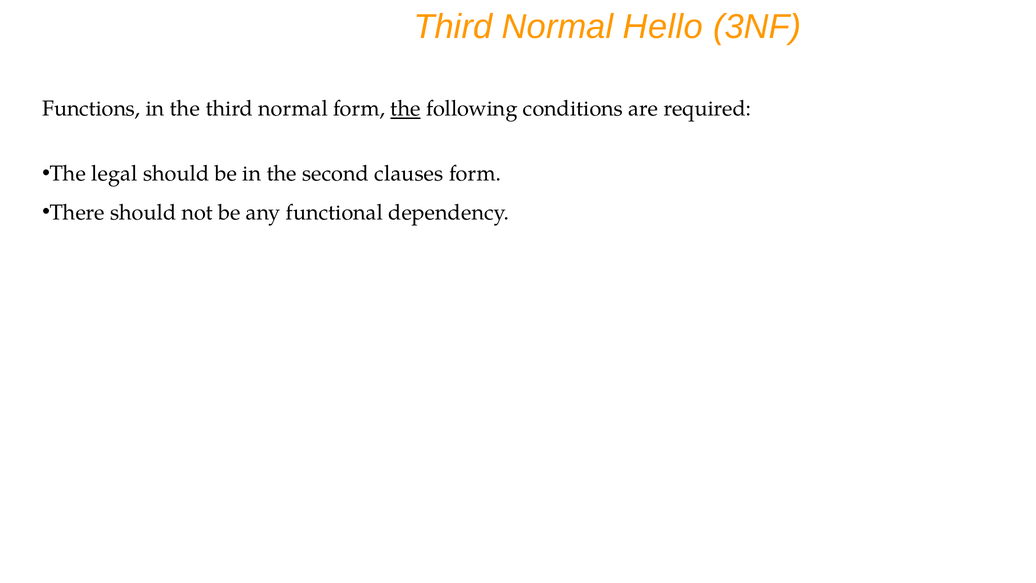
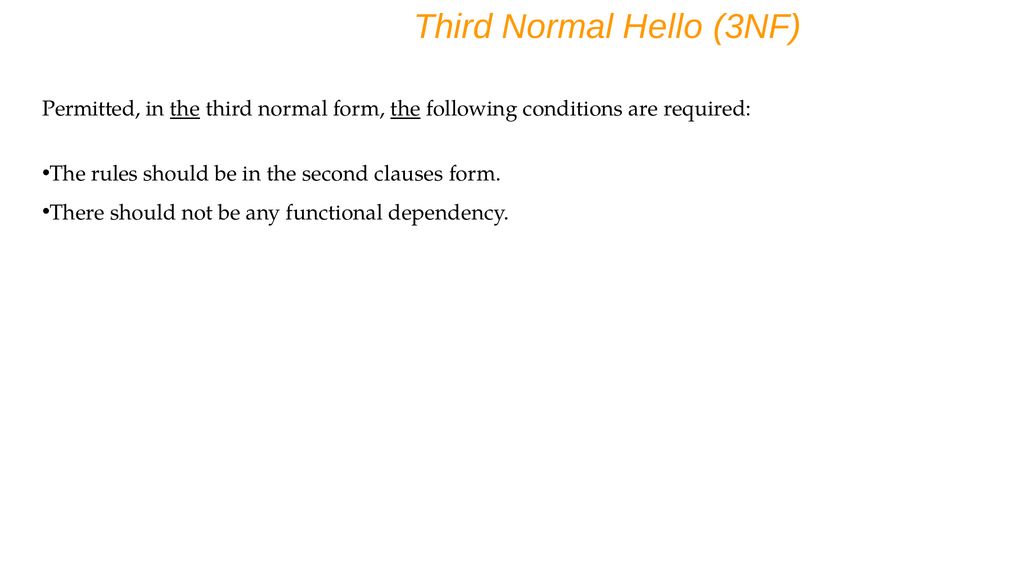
Functions: Functions -> Permitted
the at (185, 109) underline: none -> present
legal: legal -> rules
